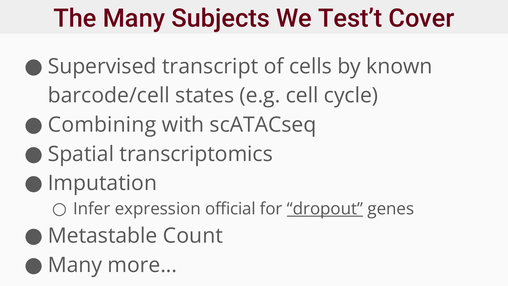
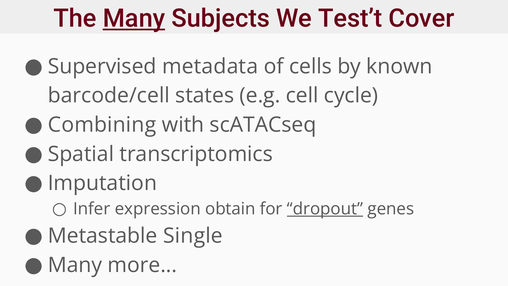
Many at (134, 19) underline: none -> present
transcript: transcript -> metadata
official: official -> obtain
Count: Count -> Single
